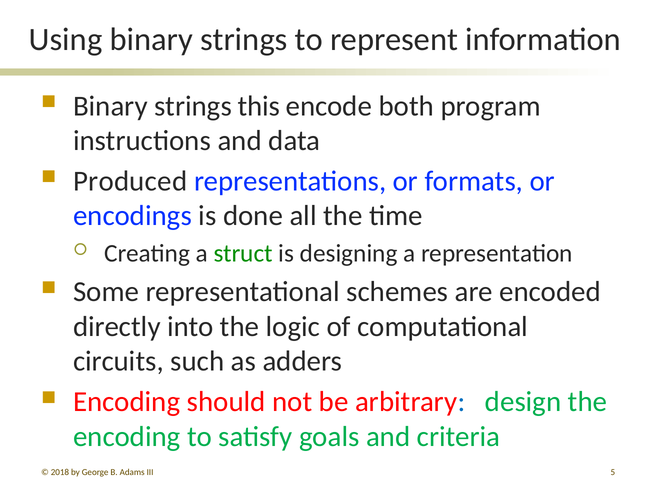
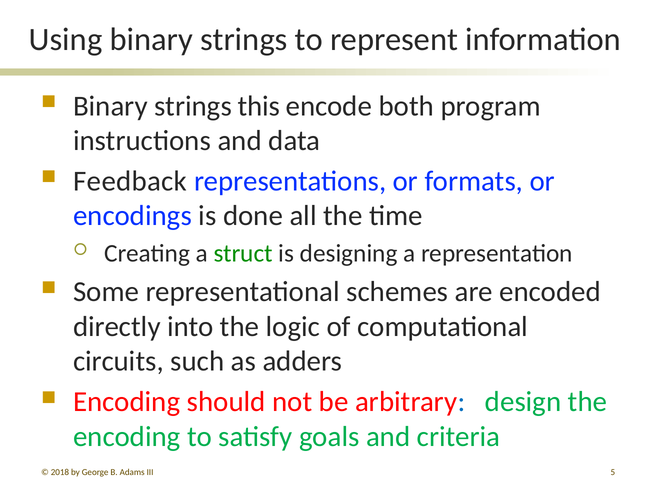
Produced: Produced -> Feedback
